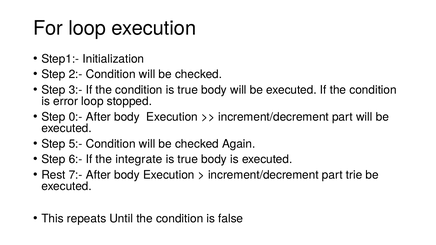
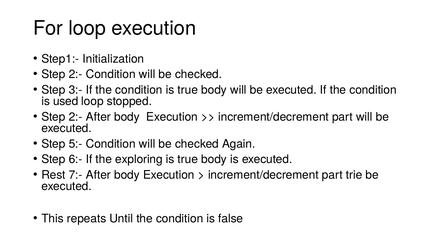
error: error -> used
0:- at (76, 117): 0:- -> 2:-
integrate: integrate -> exploring
